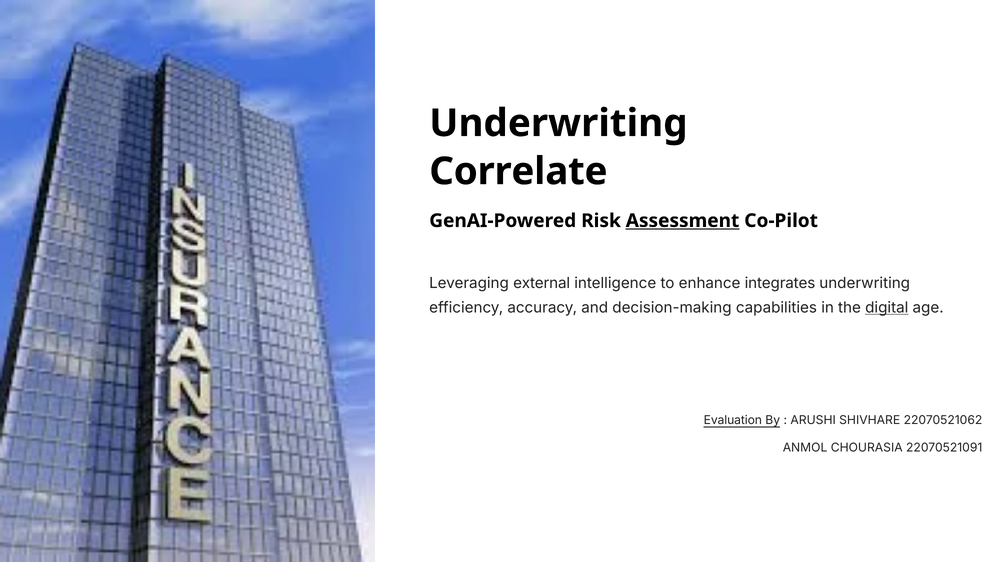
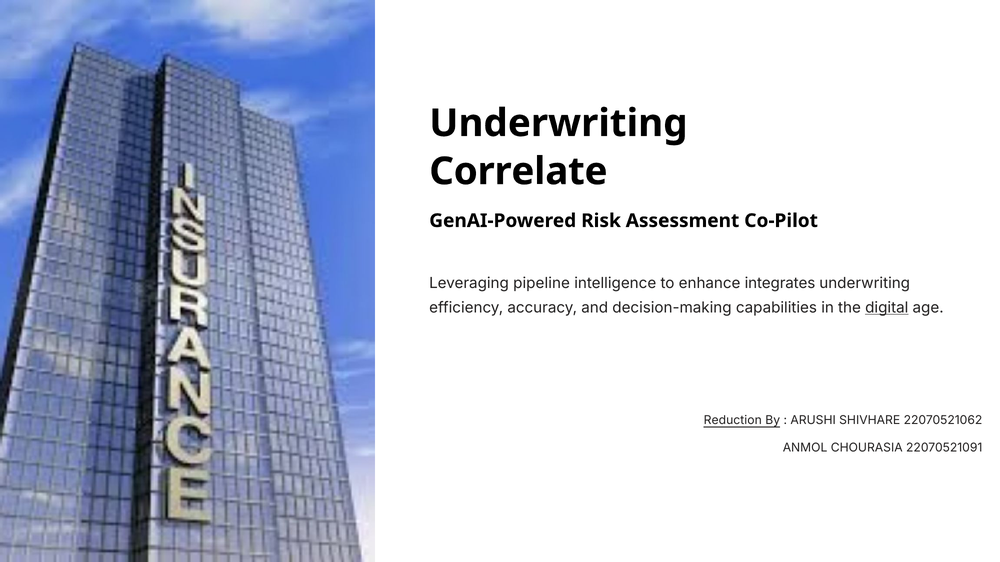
Assessment underline: present -> none
external: external -> pipeline
Evaluation: Evaluation -> Reduction
